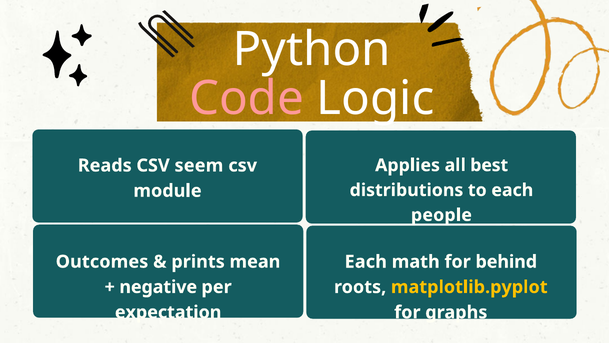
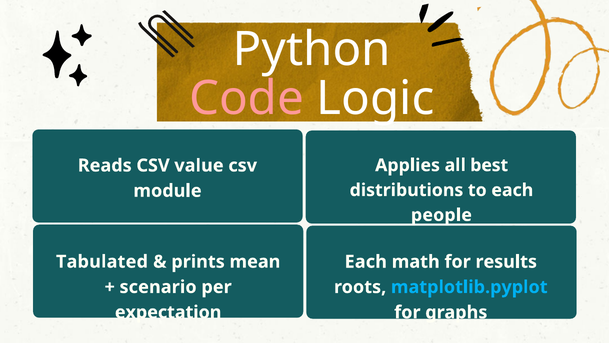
seem: seem -> value
Outcomes: Outcomes -> Tabulated
behind: behind -> results
negative: negative -> scenario
matplotlib.pyplot colour: yellow -> light blue
